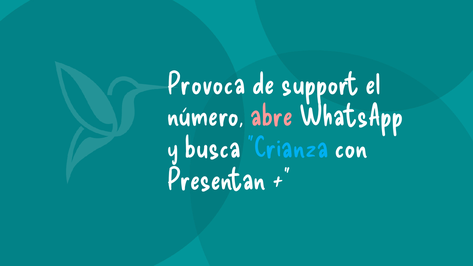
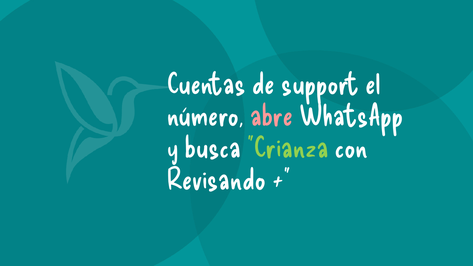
Provoca: Provoca -> Cuentas
Crianza colour: light blue -> light green
Presentan: Presentan -> Revisando
